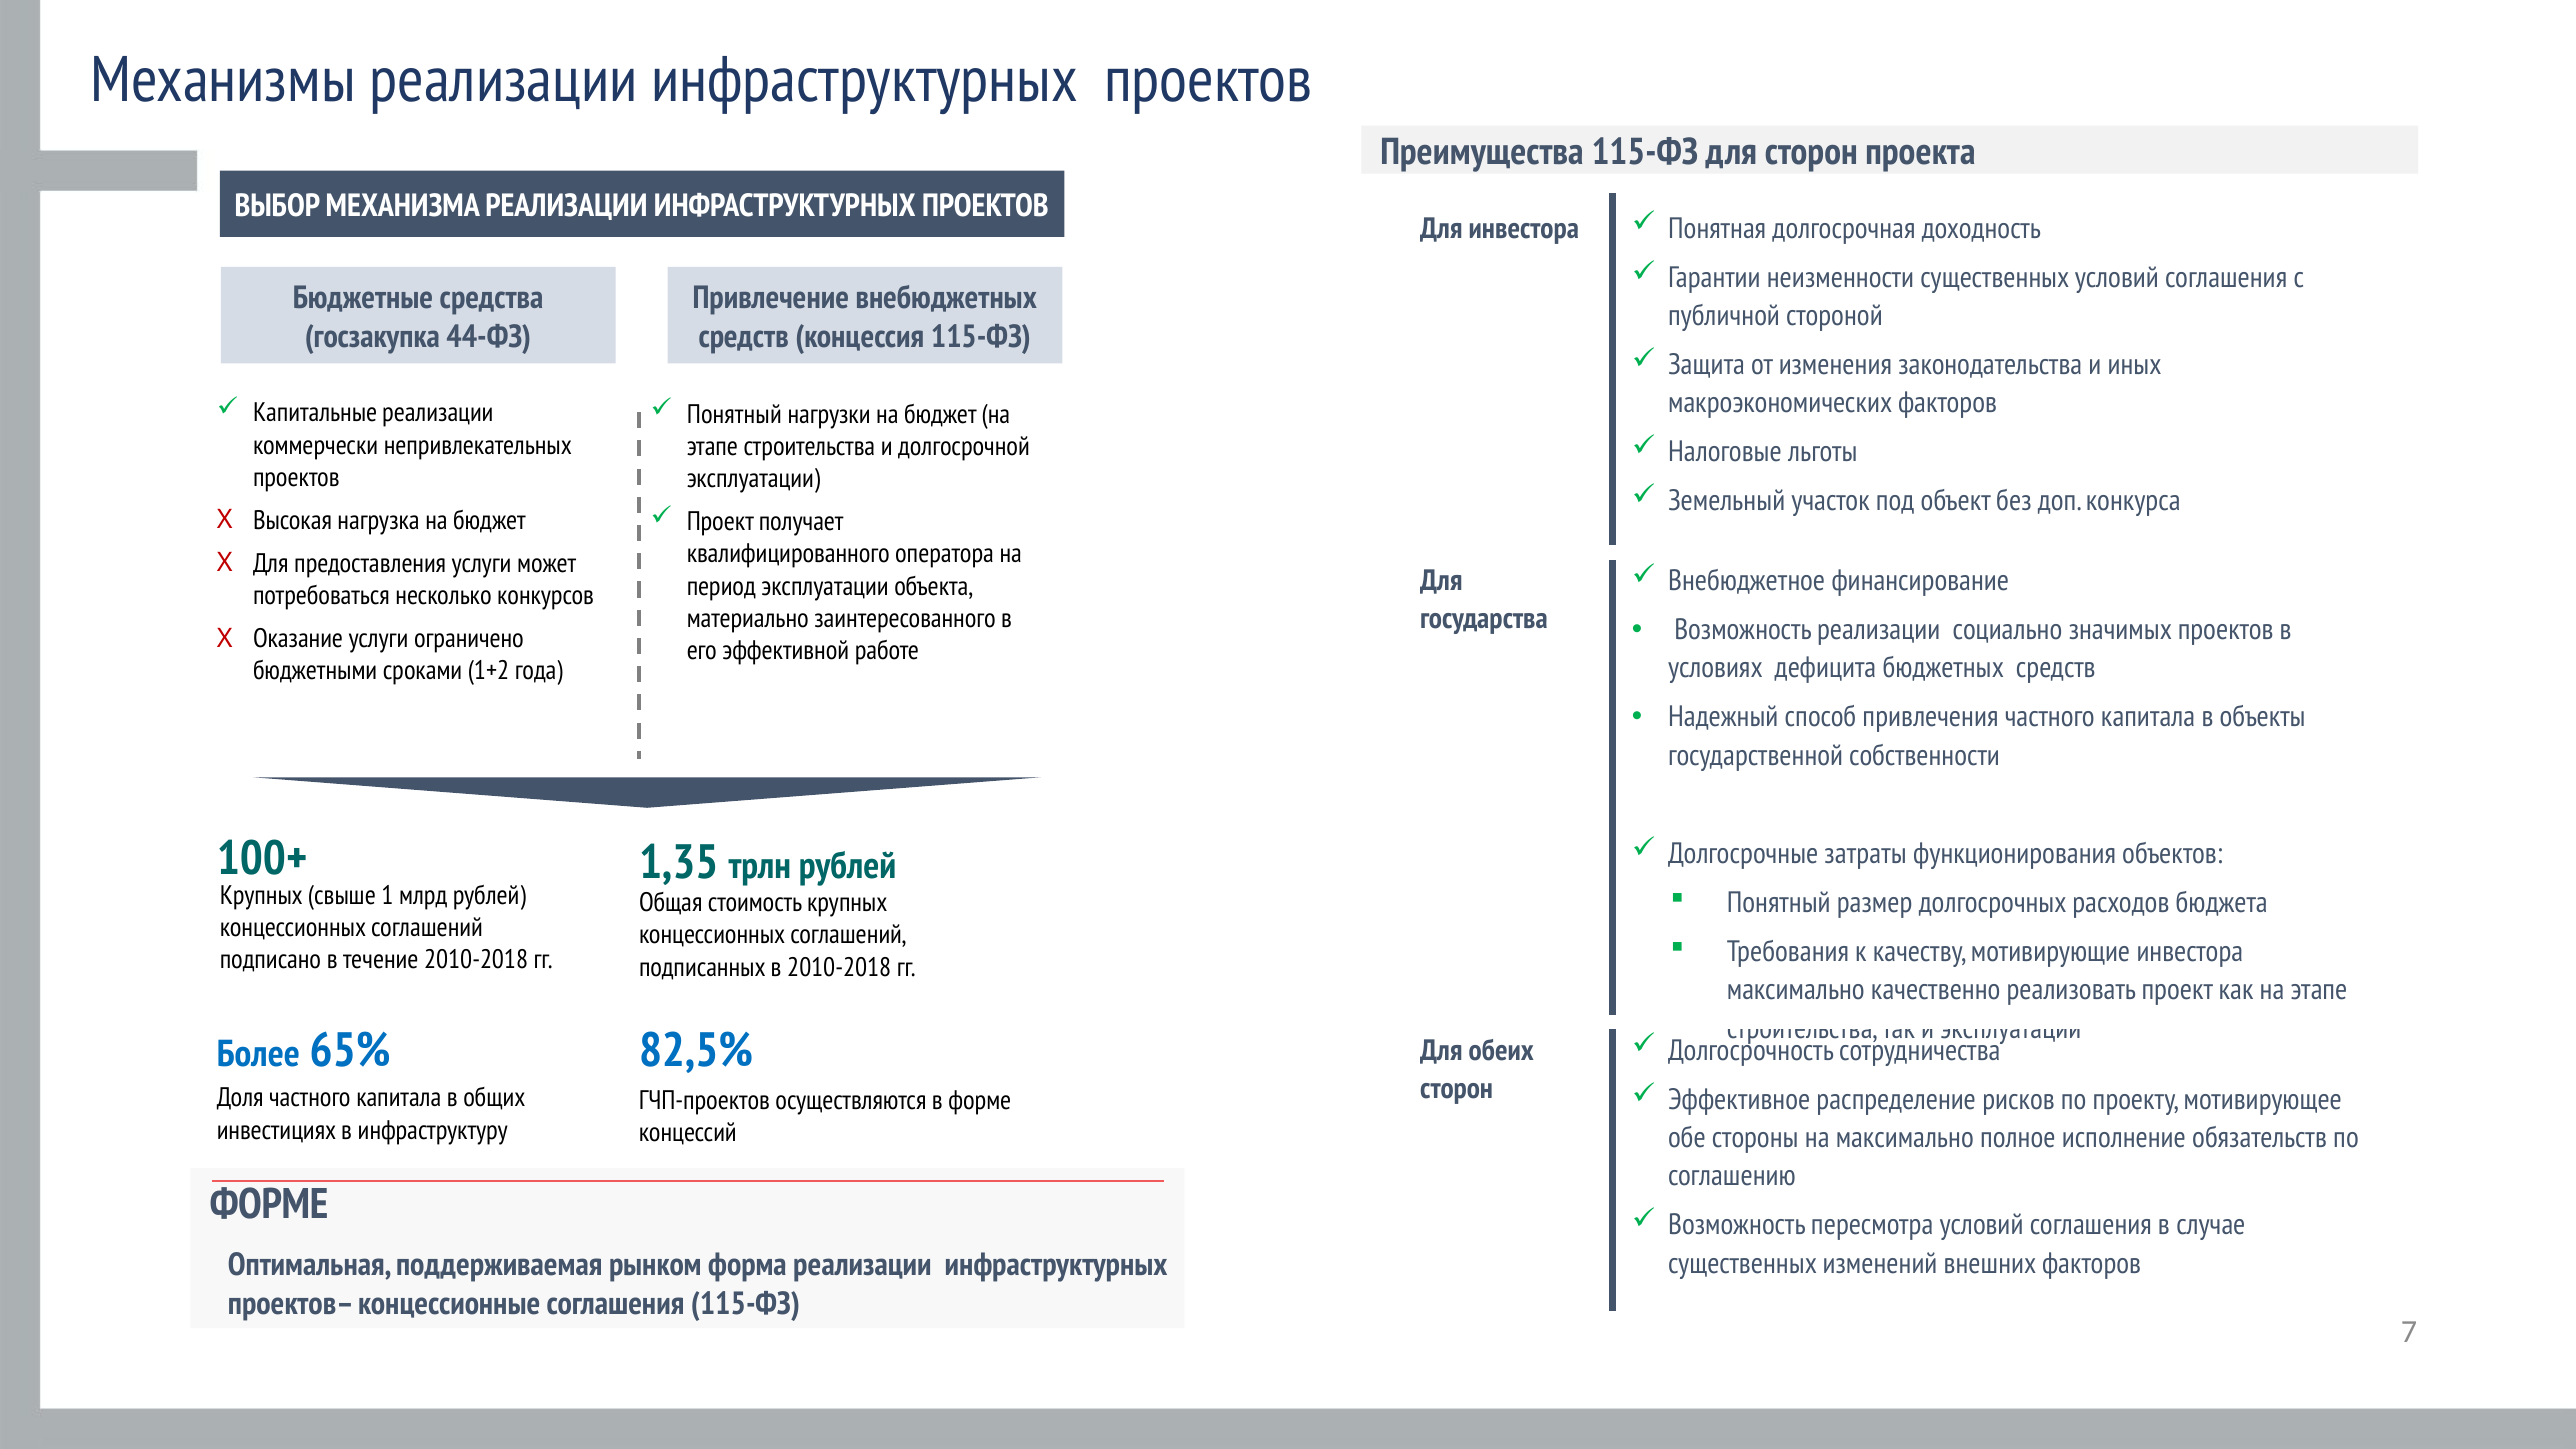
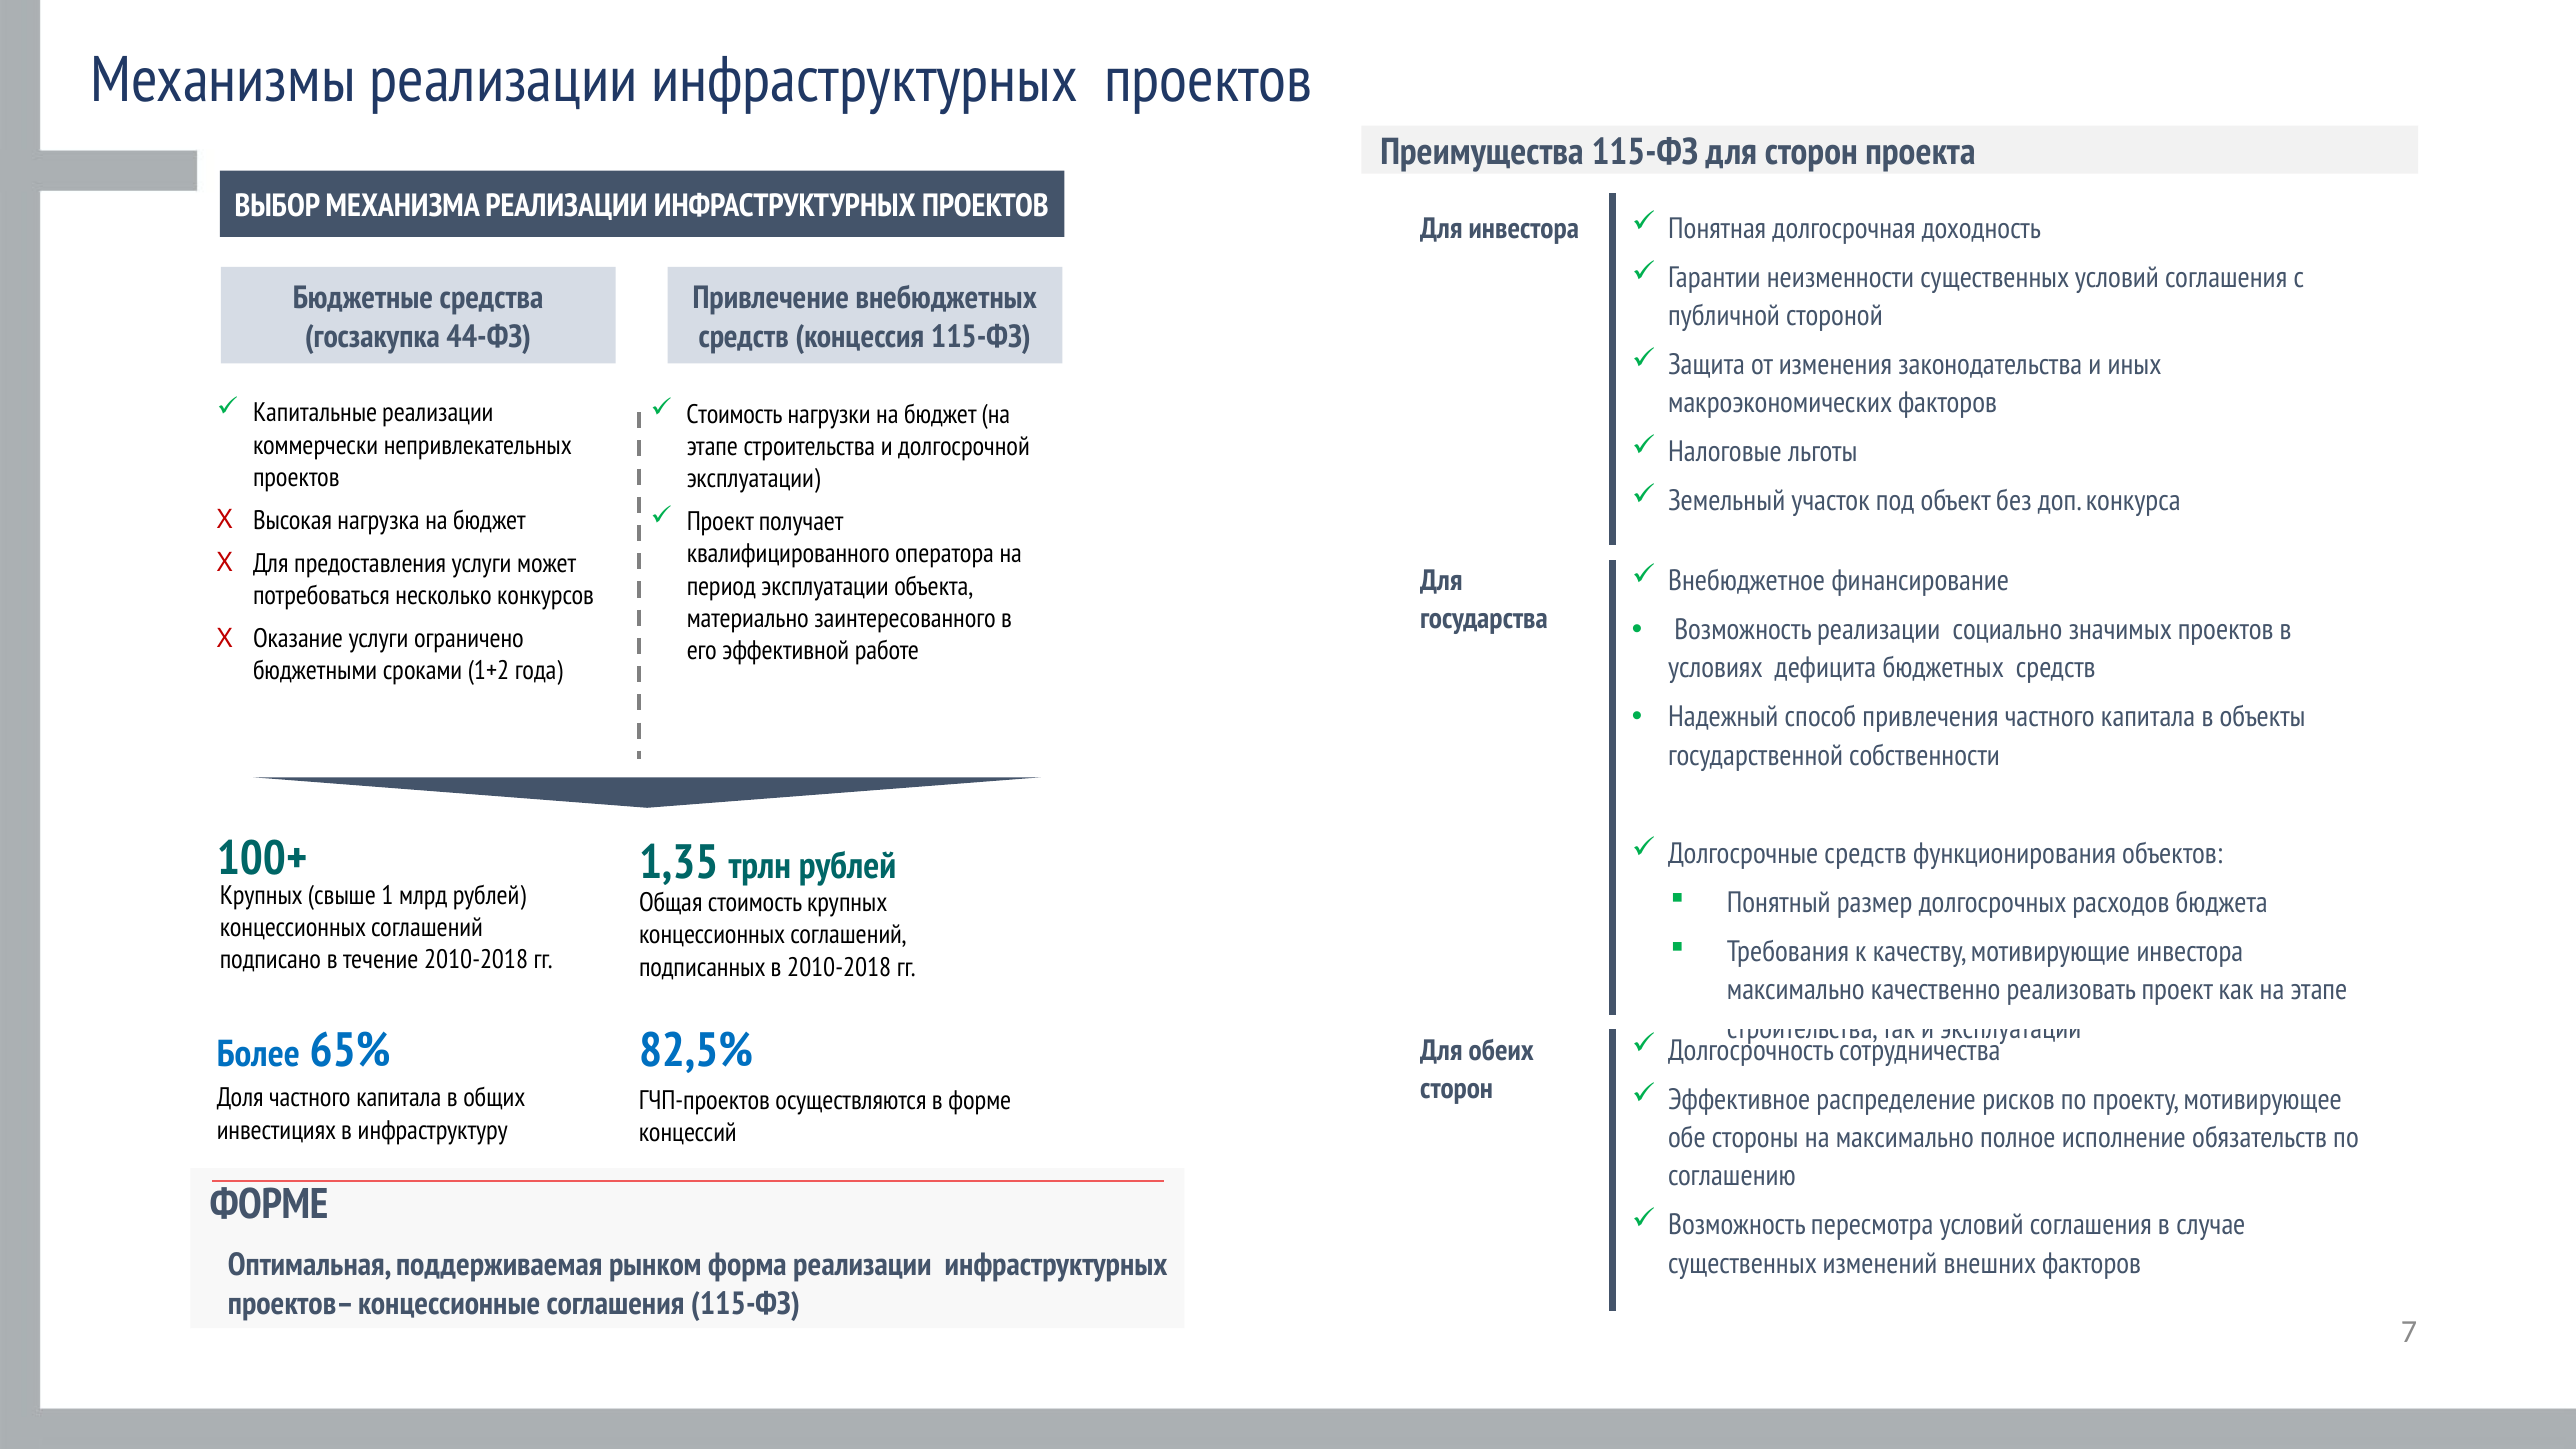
Понятный at (734, 414): Понятный -> Стоимость
Долгосрочные затраты: затраты -> средств
